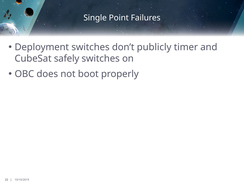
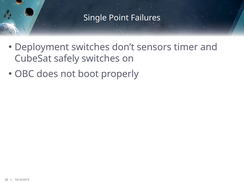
publicly: publicly -> sensors
